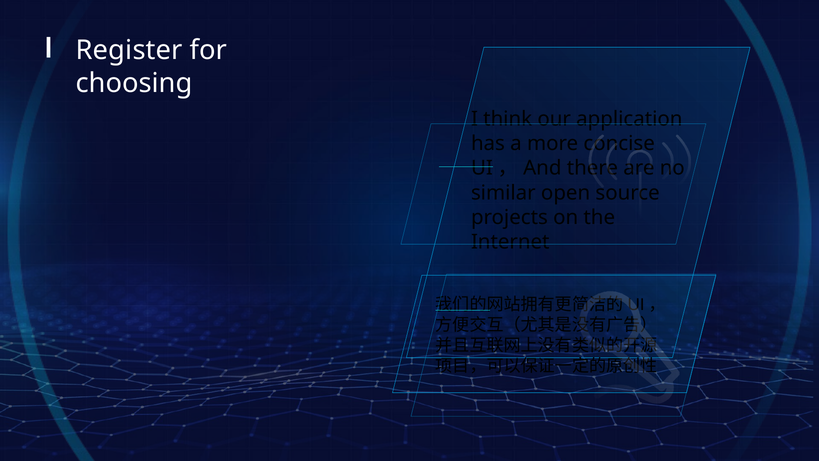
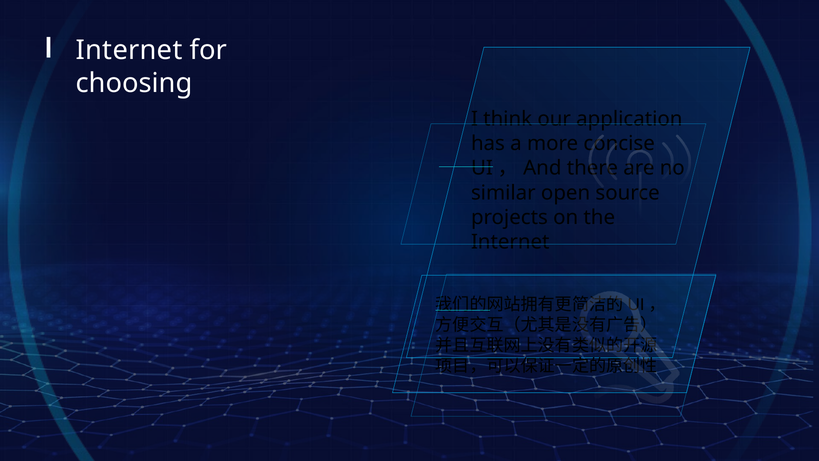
Register at (129, 50): Register -> Internet
